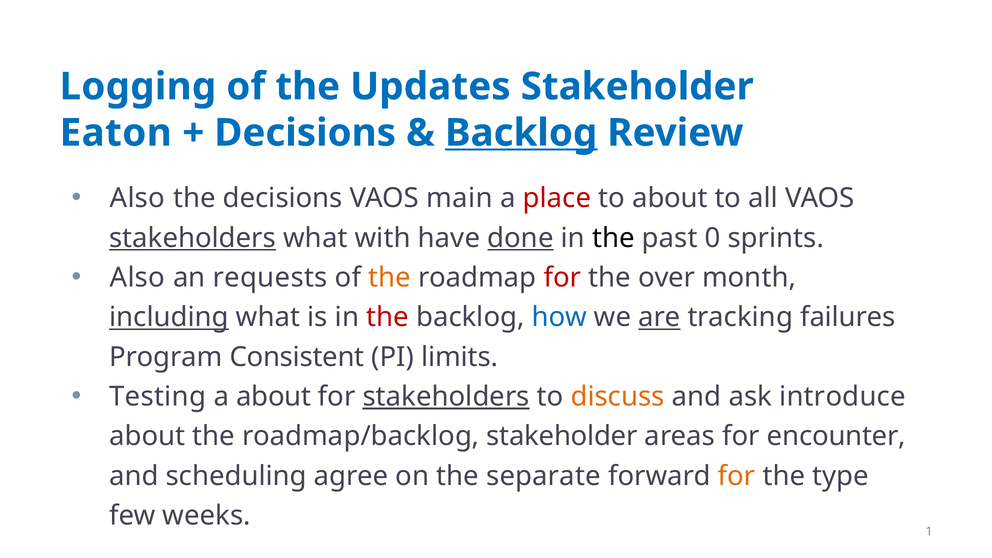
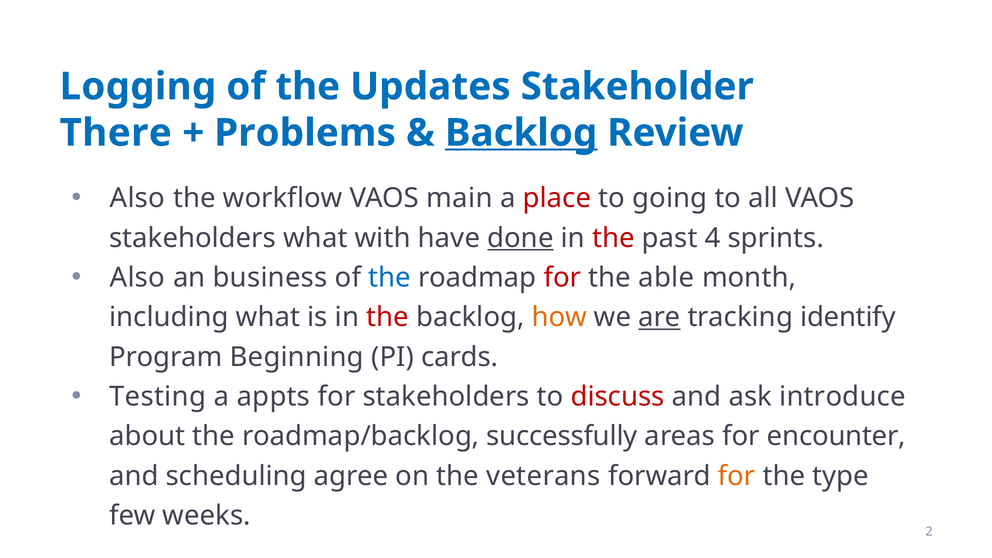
Eaton: Eaton -> There
Decisions at (305, 133): Decisions -> Problems
the decisions: decisions -> workflow
to about: about -> going
stakeholders at (193, 238) underline: present -> none
the at (613, 238) colour: black -> red
0: 0 -> 4
requests: requests -> business
the at (390, 278) colour: orange -> blue
over: over -> able
including underline: present -> none
how colour: blue -> orange
failures: failures -> identify
Consistent: Consistent -> Beginning
limits: limits -> cards
a about: about -> appts
stakeholders at (446, 397) underline: present -> none
discuss colour: orange -> red
roadmap/backlog stakeholder: stakeholder -> successfully
separate: separate -> veterans
1: 1 -> 2
